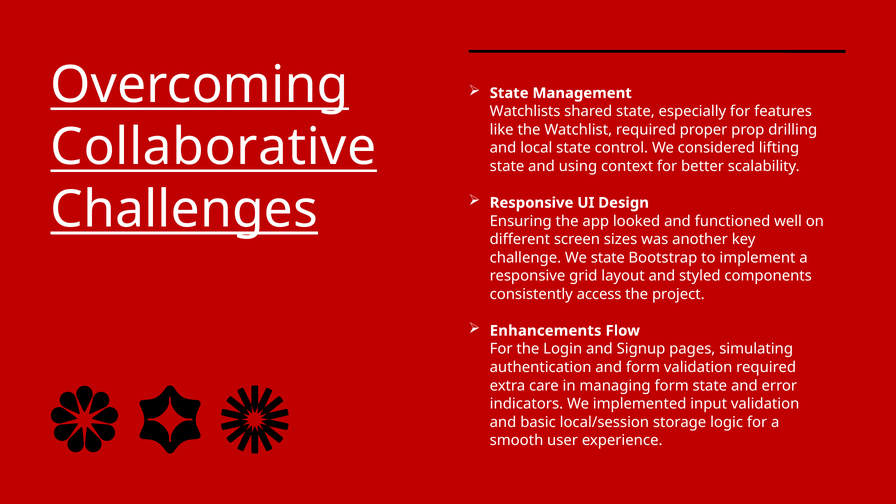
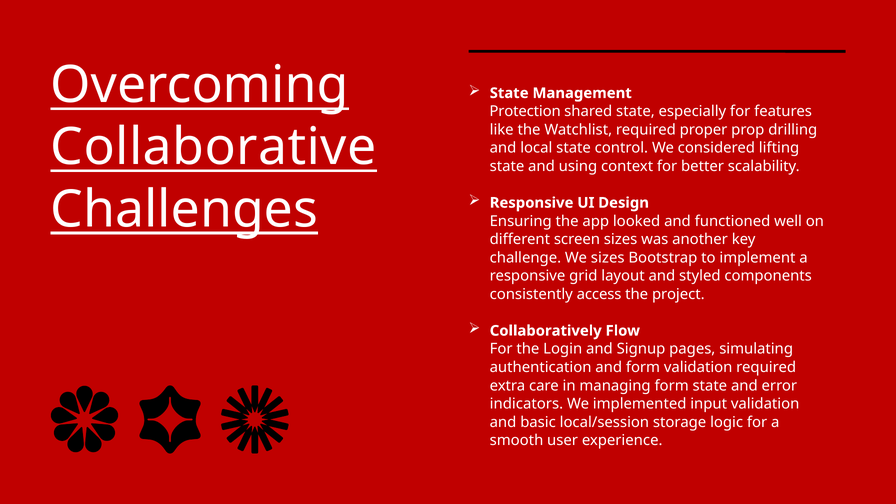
Watchlists: Watchlists -> Protection
We state: state -> sizes
Enhancements: Enhancements -> Collaboratively
